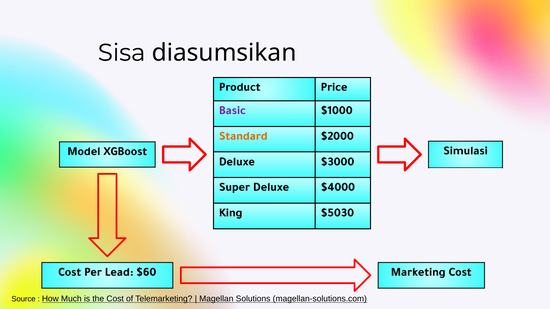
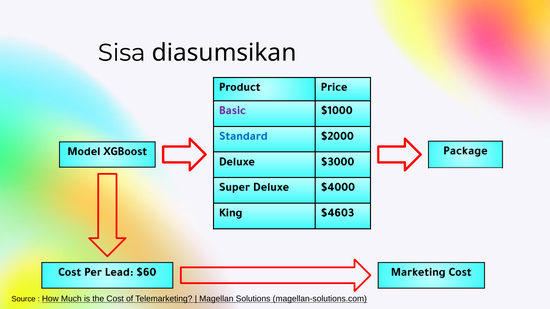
Standard colour: orange -> blue
Simulasi: Simulasi -> Package
$5030: $5030 -> $4603
